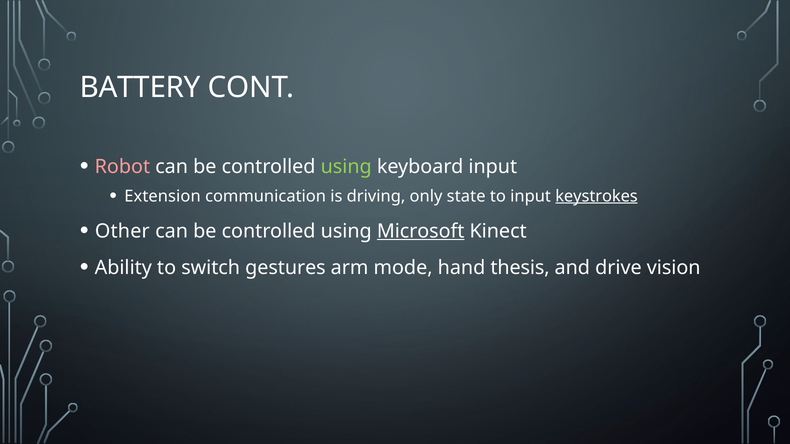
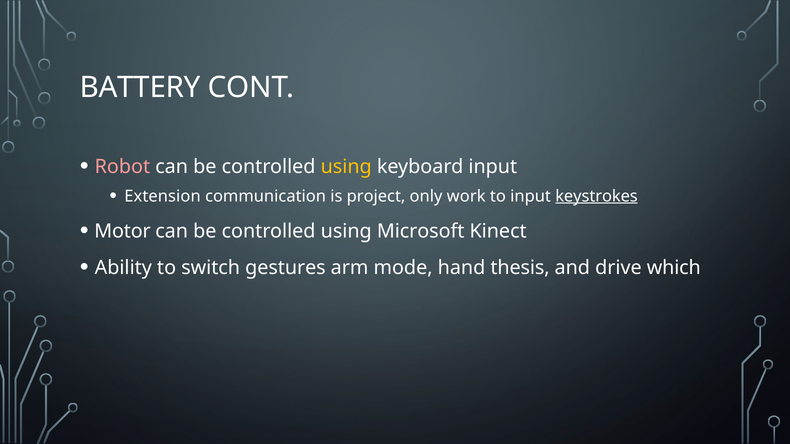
using at (346, 167) colour: light green -> yellow
driving: driving -> project
state: state -> work
Other: Other -> Motor
Microsoft underline: present -> none
vision: vision -> which
